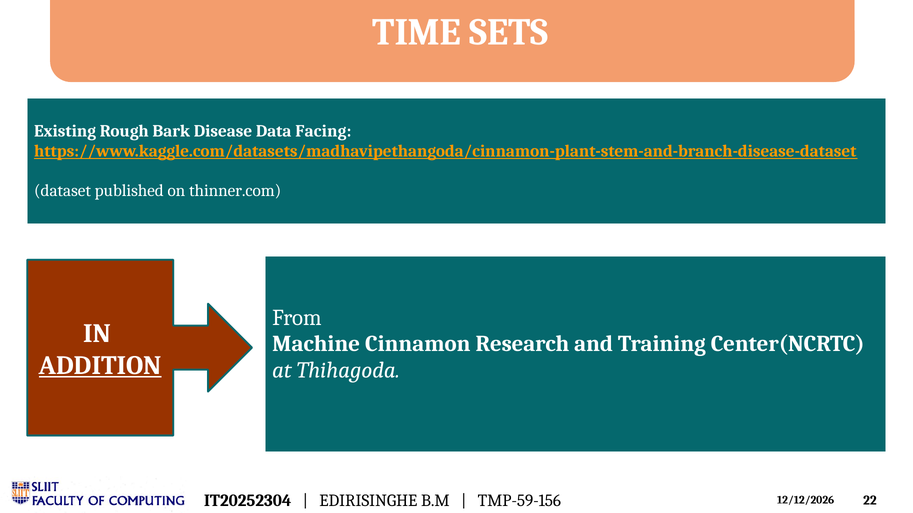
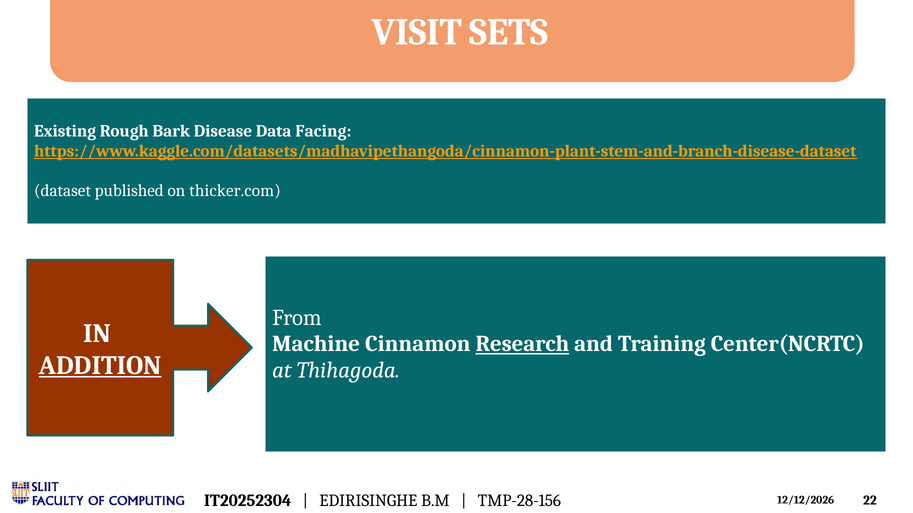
TIME: TIME -> VISIT
thinner.com: thinner.com -> thicker.com
Research underline: none -> present
TMP-59-156: TMP-59-156 -> TMP-28-156
